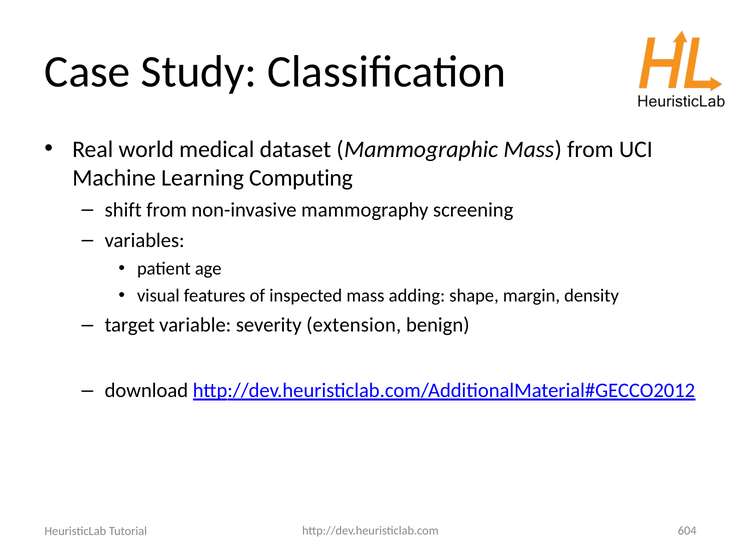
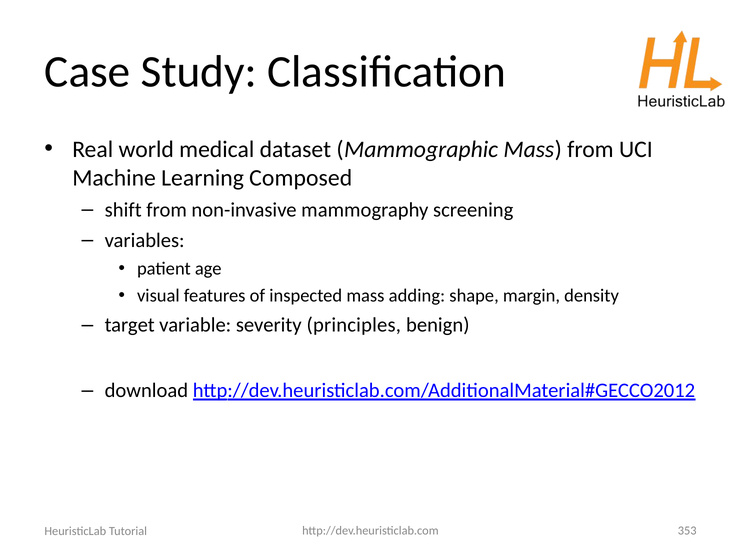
Computing: Computing -> Composed
extension: extension -> principles
604: 604 -> 353
